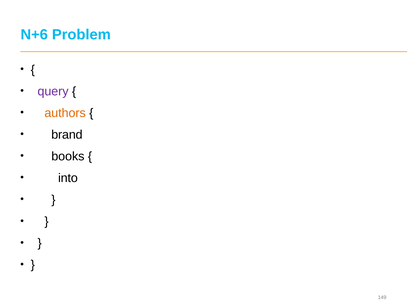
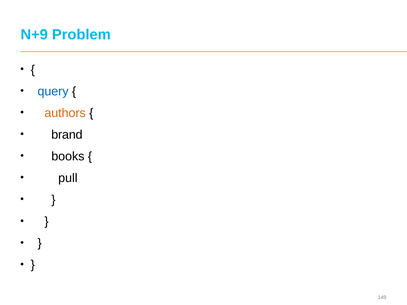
N+6: N+6 -> N+9
query colour: purple -> blue
into: into -> pull
